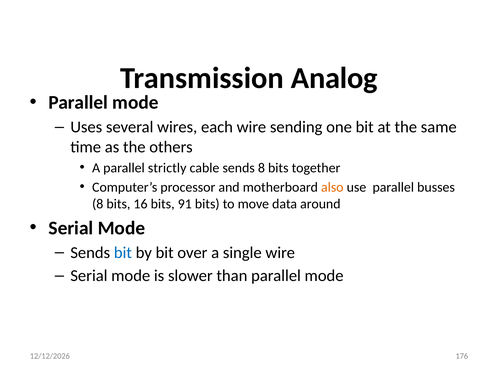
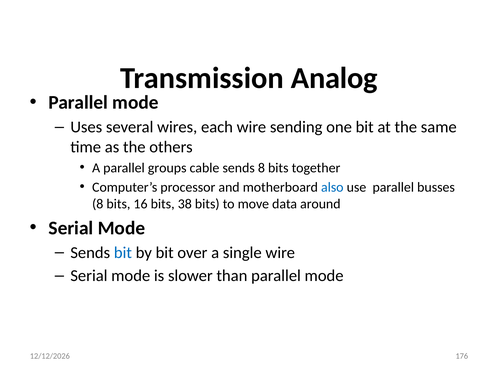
strictly: strictly -> groups
also colour: orange -> blue
91: 91 -> 38
